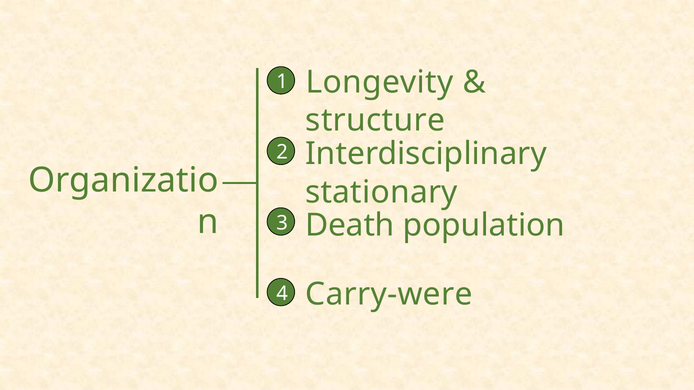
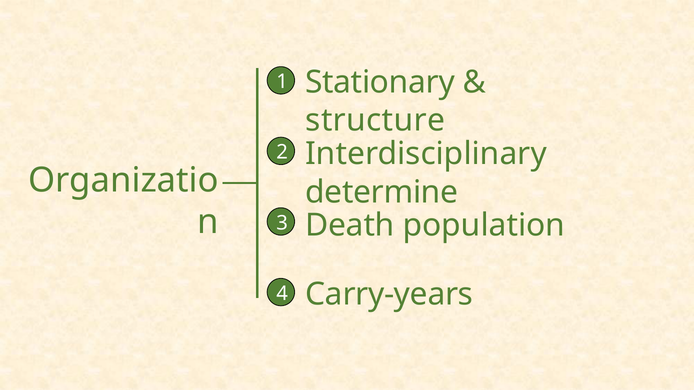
Longevity: Longevity -> Stationary
stationary: stationary -> determine
Carry-were: Carry-were -> Carry-years
